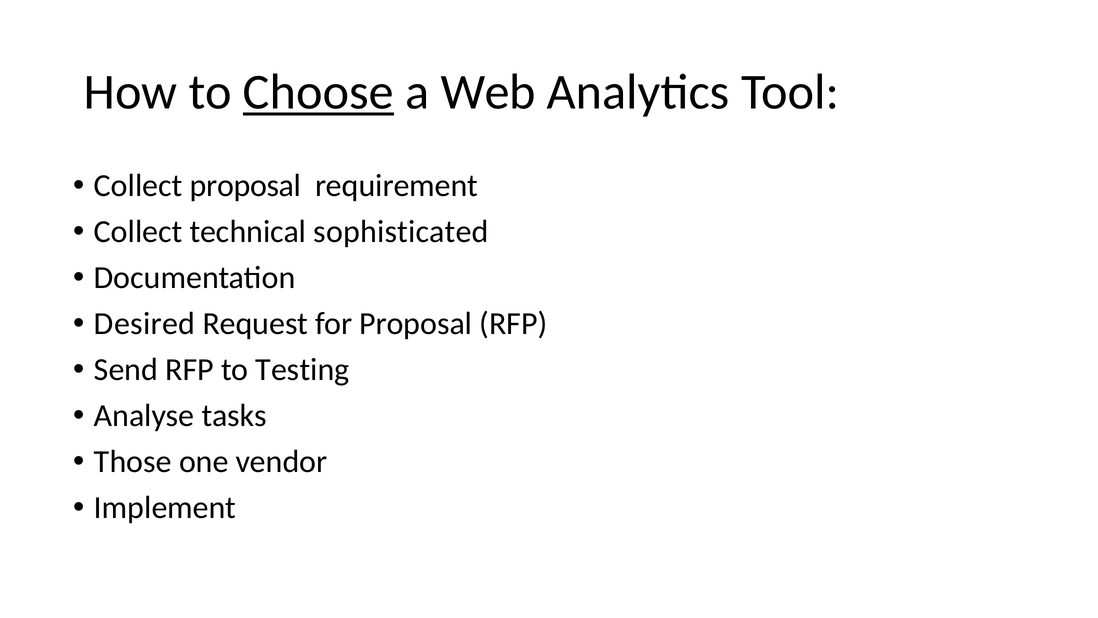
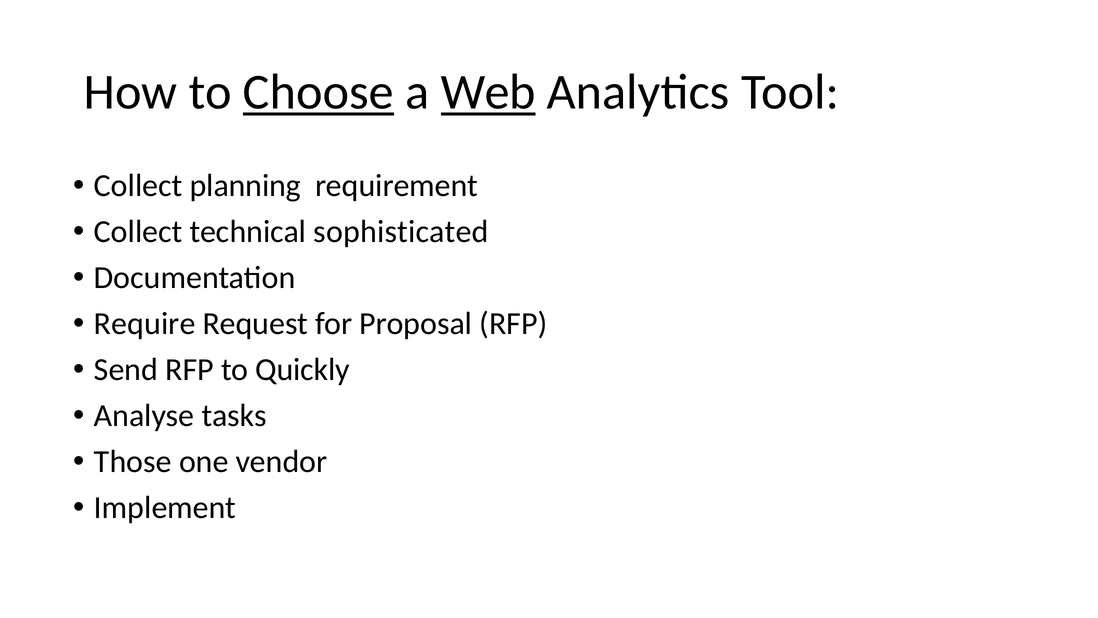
Web underline: none -> present
Collect proposal: proposal -> planning
Desired: Desired -> Require
Testing: Testing -> Quickly
